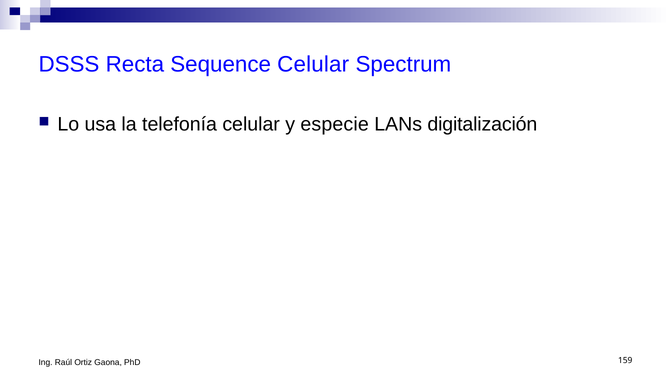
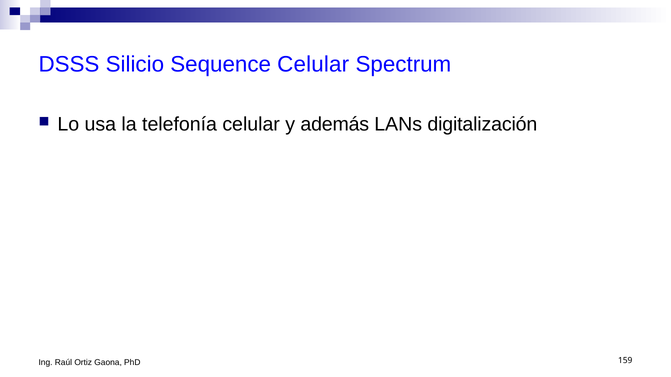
Recta: Recta -> Silicio
especie: especie -> además
